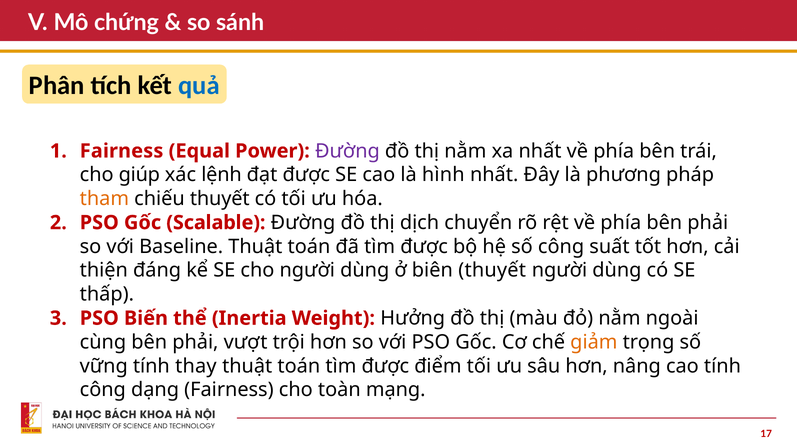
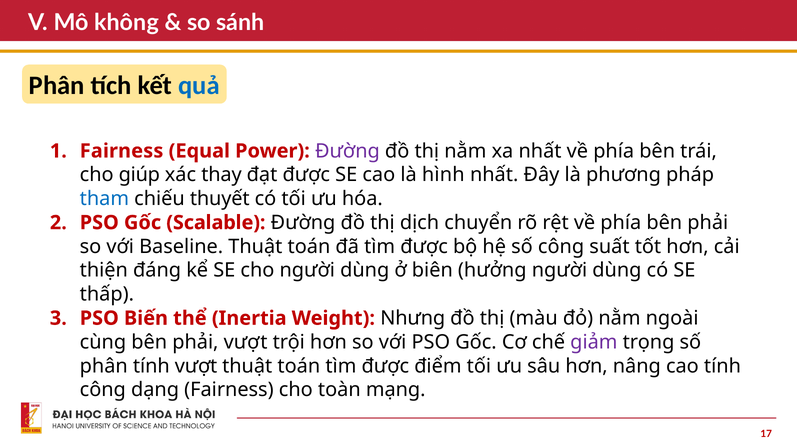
chứng: chứng -> không
lệnh: lệnh -> thay
tham colour: orange -> blue
biên thuyết: thuyết -> hưởng
Hưởng: Hưởng -> Nhưng
giảm colour: orange -> purple
vững at (104, 366): vững -> phân
tính thay: thay -> vượt
